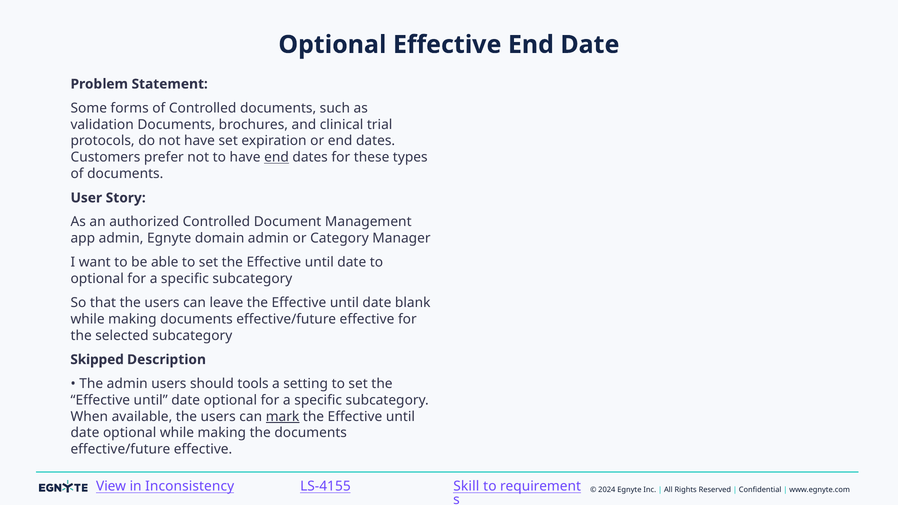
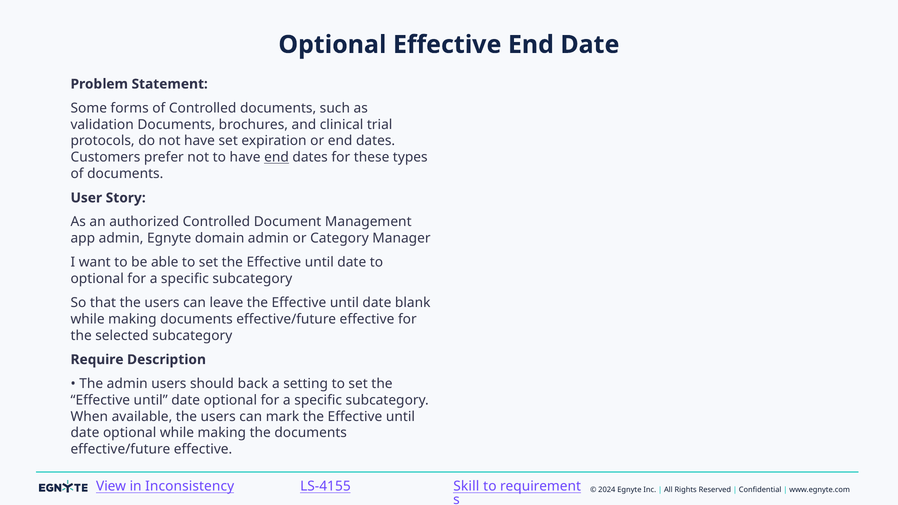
Skipped: Skipped -> Require
tools: tools -> back
mark underline: present -> none
